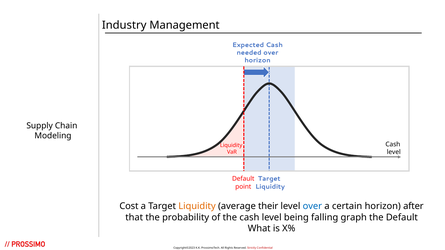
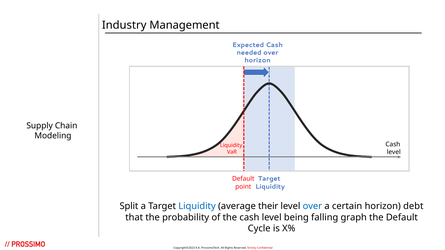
Cost: Cost -> Split
Liquidity at (197, 206) colour: orange -> blue
after: after -> debt
What: What -> Cycle
